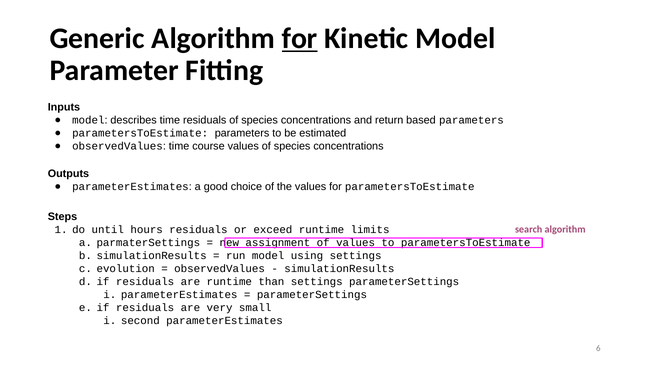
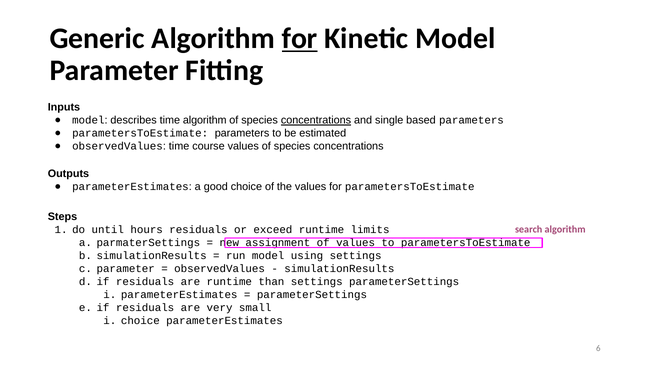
time residuals: residuals -> algorithm
concentrations at (316, 121) underline: none -> present
return: return -> single
evolution at (126, 269): evolution -> parameter
second at (140, 321): second -> choice
